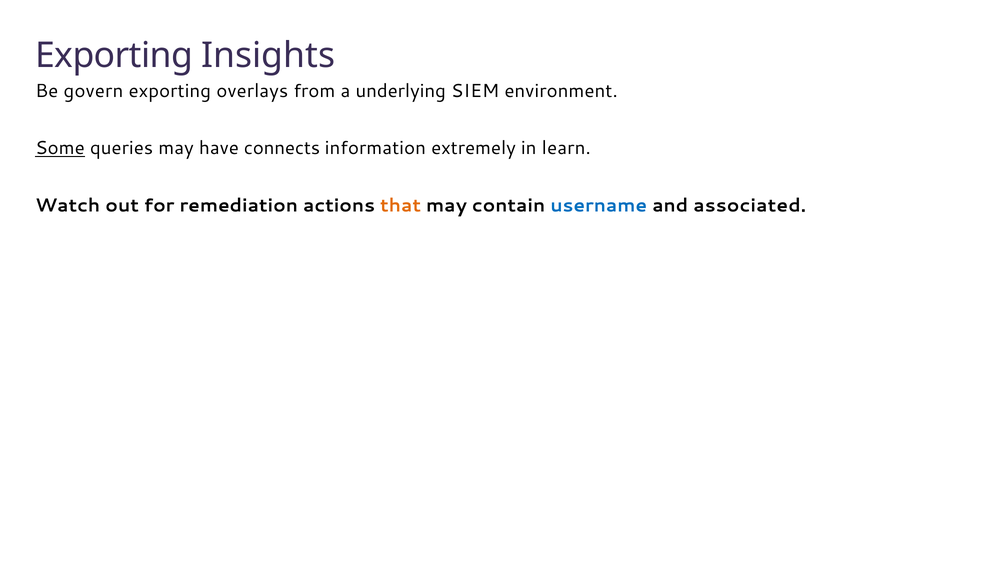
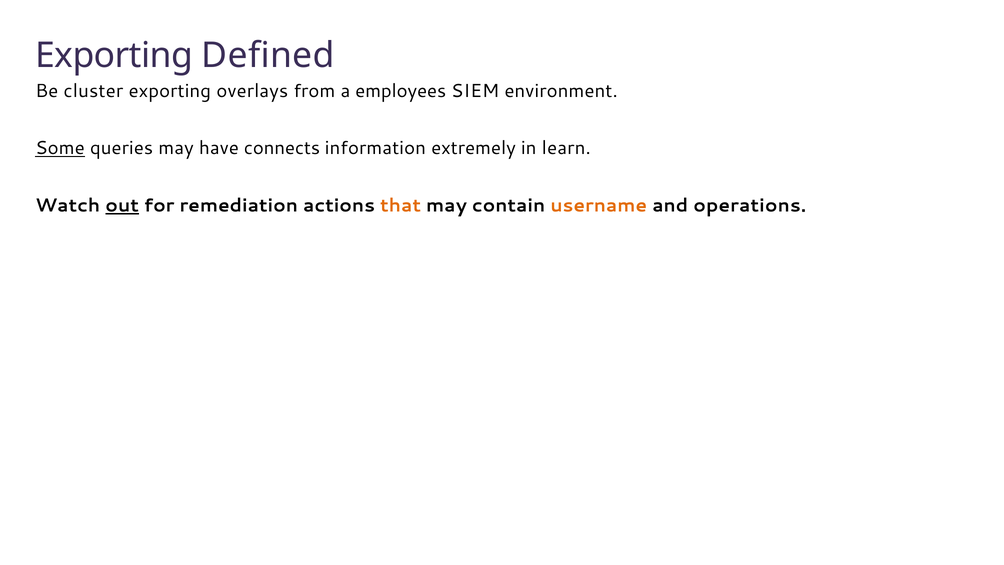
Insights: Insights -> Defined
govern: govern -> cluster
underlying: underlying -> employees
out underline: none -> present
username colour: blue -> orange
associated: associated -> operations
